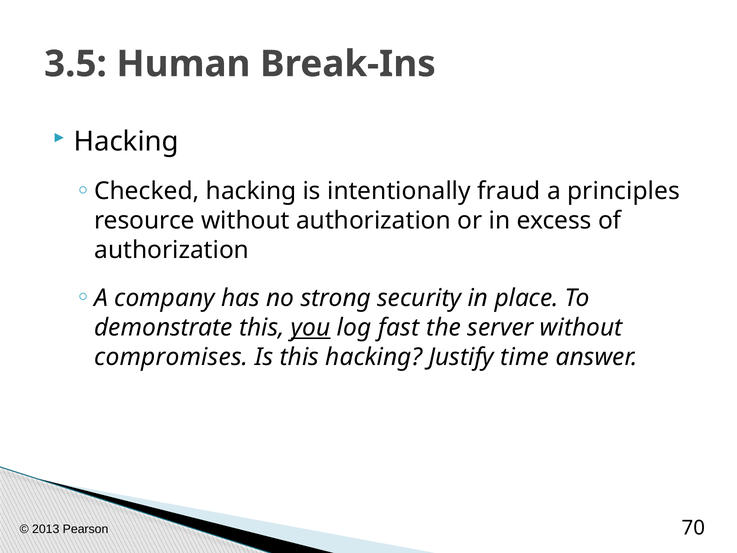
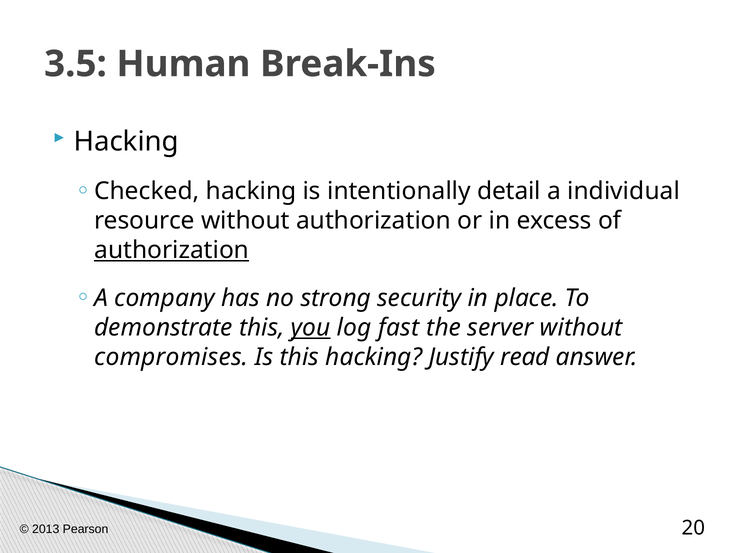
fraud: fraud -> detail
principles: principles -> individual
authorization at (172, 250) underline: none -> present
time: time -> read
70: 70 -> 20
